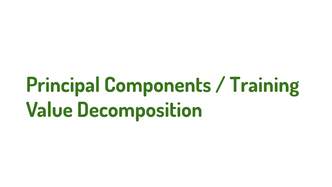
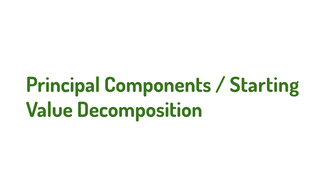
Training: Training -> Starting
